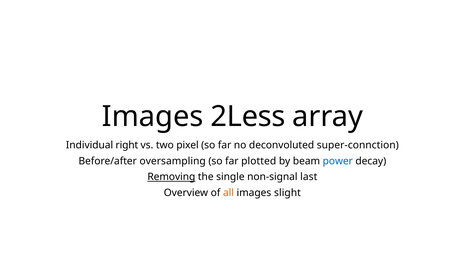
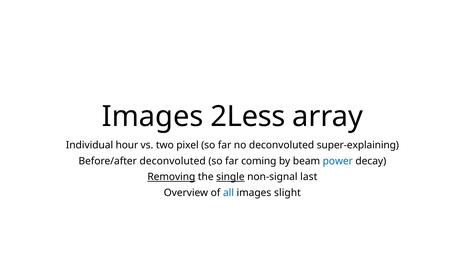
right: right -> hour
super-connction: super-connction -> super-explaining
Before/after oversampling: oversampling -> deconvoluted
plotted: plotted -> coming
single underline: none -> present
all colour: orange -> blue
